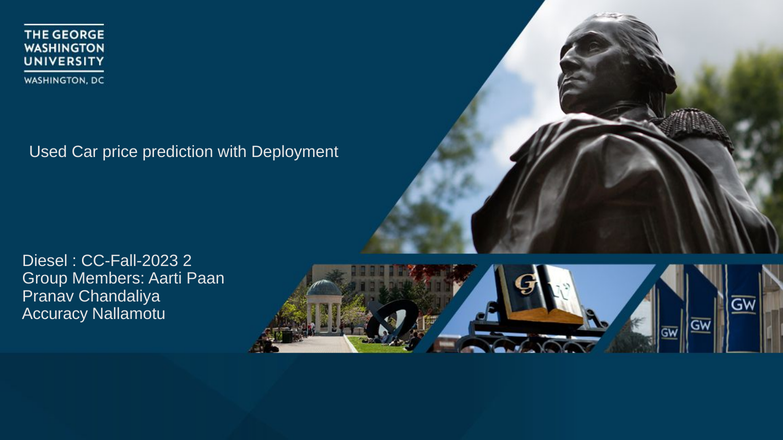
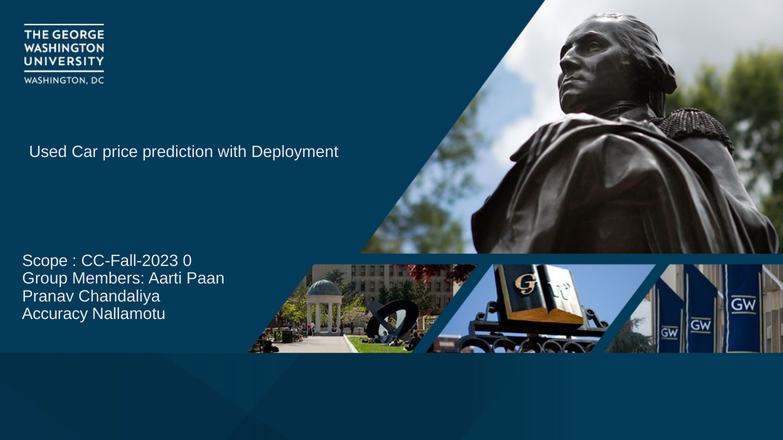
Diesel: Diesel -> Scope
2: 2 -> 0
